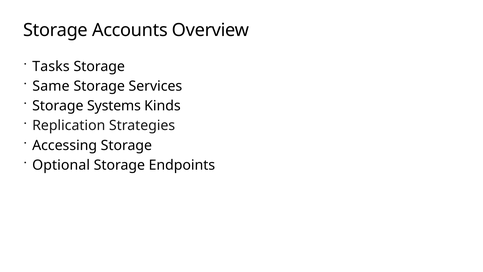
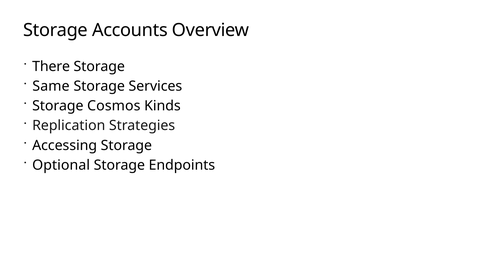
Tasks: Tasks -> There
Systems: Systems -> Cosmos
